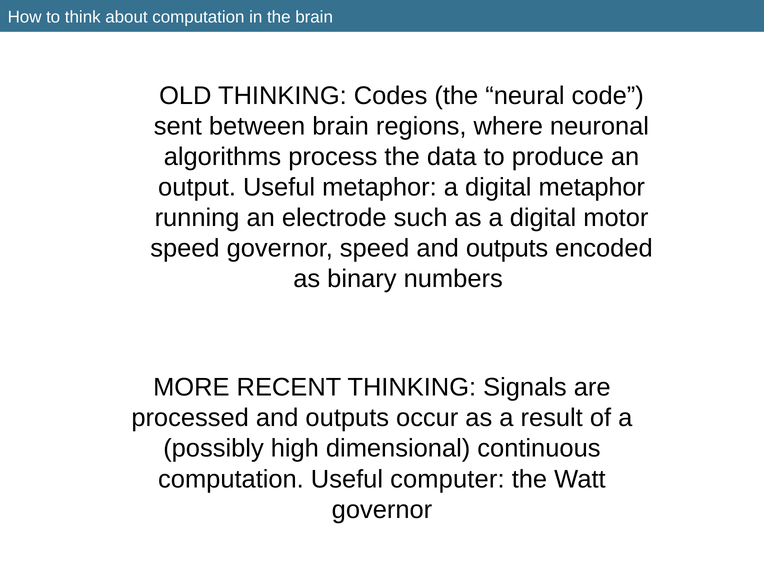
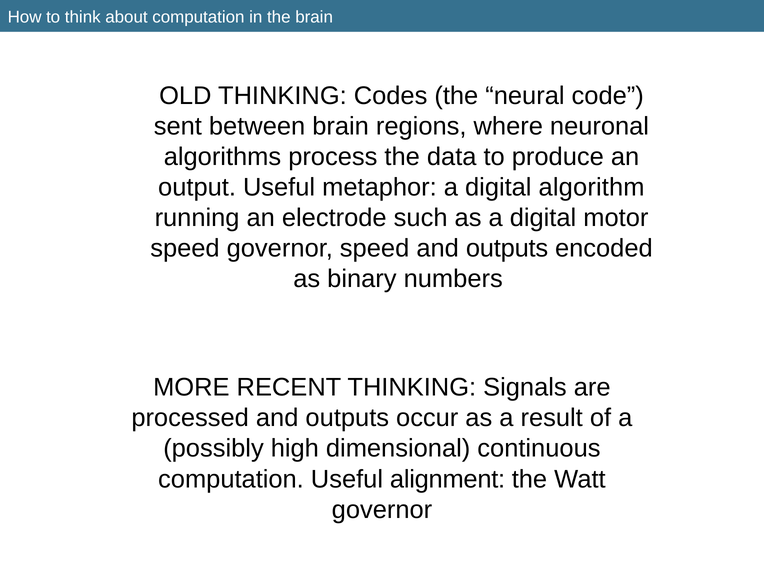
digital metaphor: metaphor -> algorithm
computer: computer -> alignment
